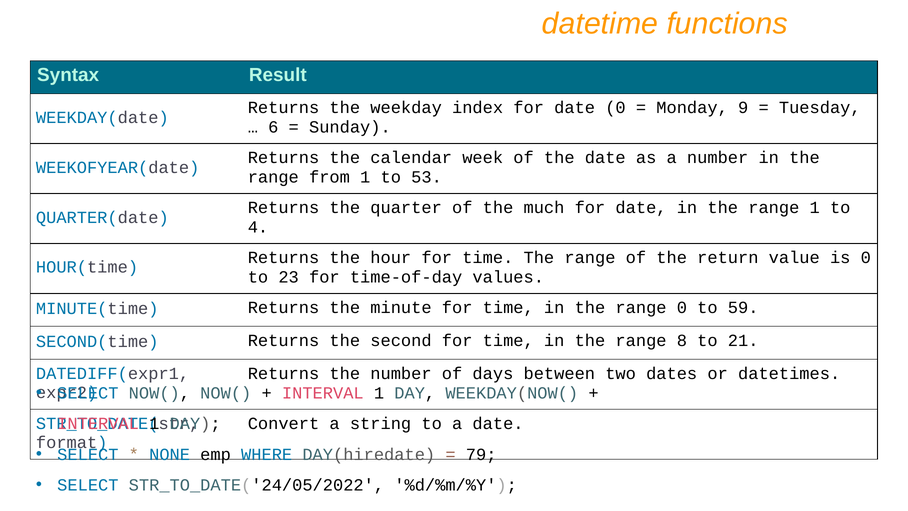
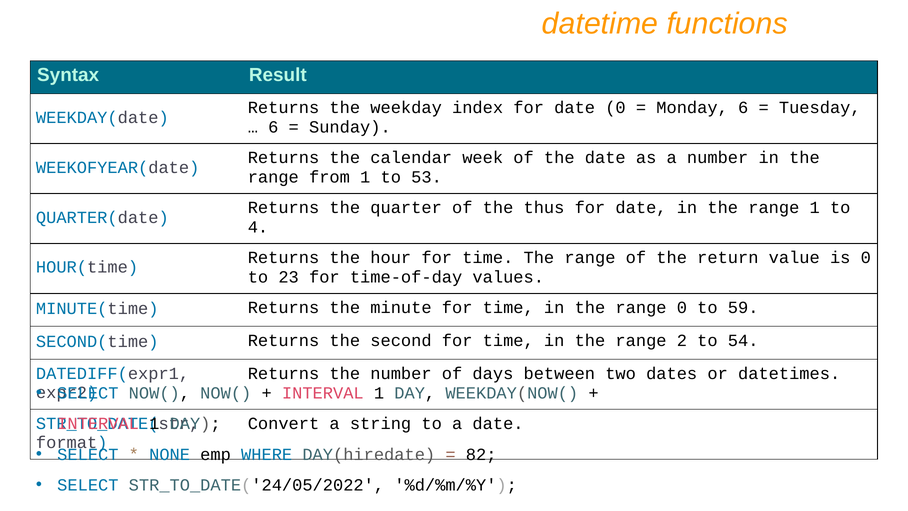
Monday 9: 9 -> 6
much: much -> thus
8: 8 -> 2
21: 21 -> 54
79: 79 -> 82
